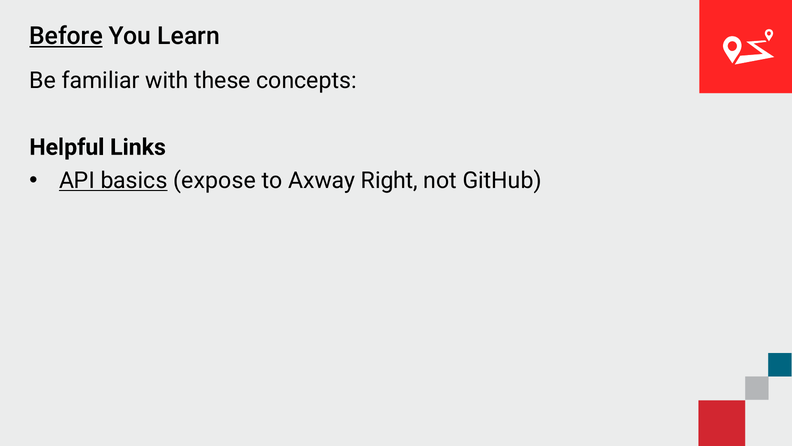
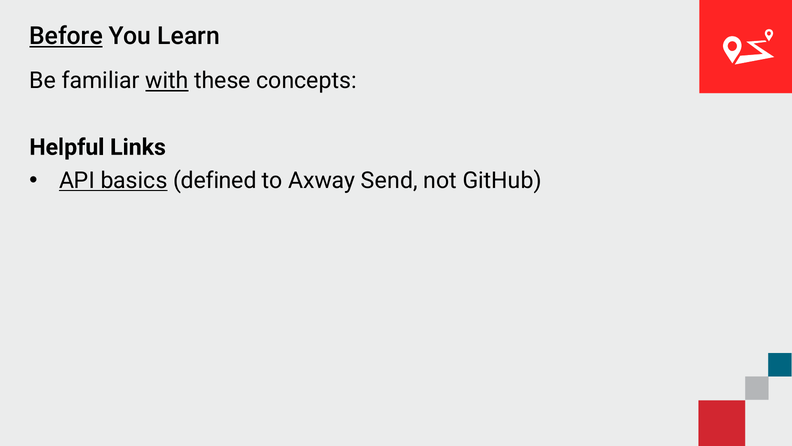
with underline: none -> present
expose: expose -> defined
Right: Right -> Send
